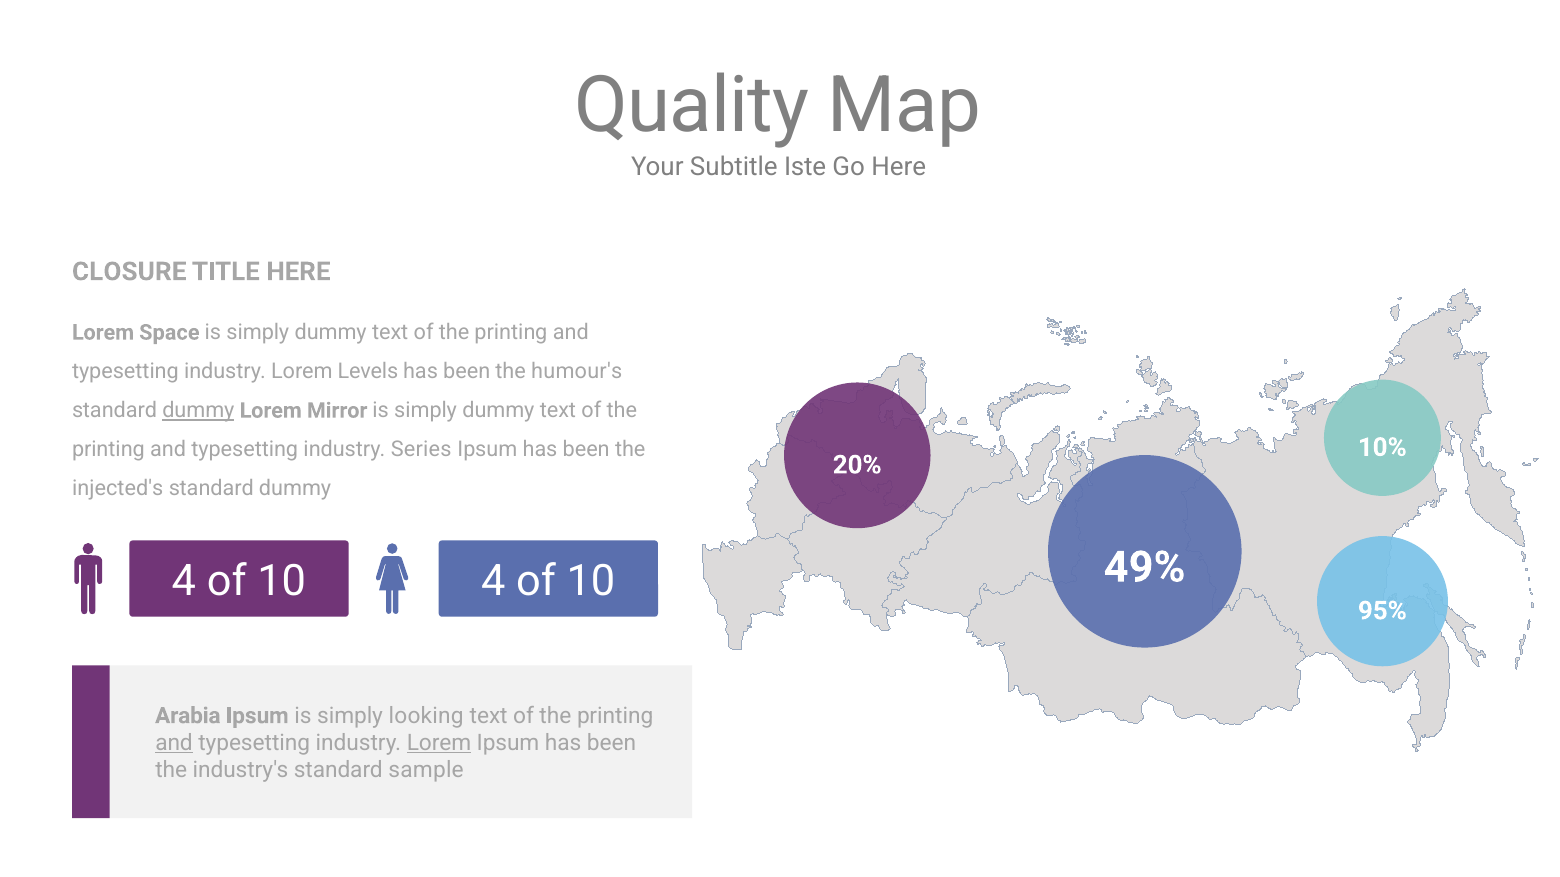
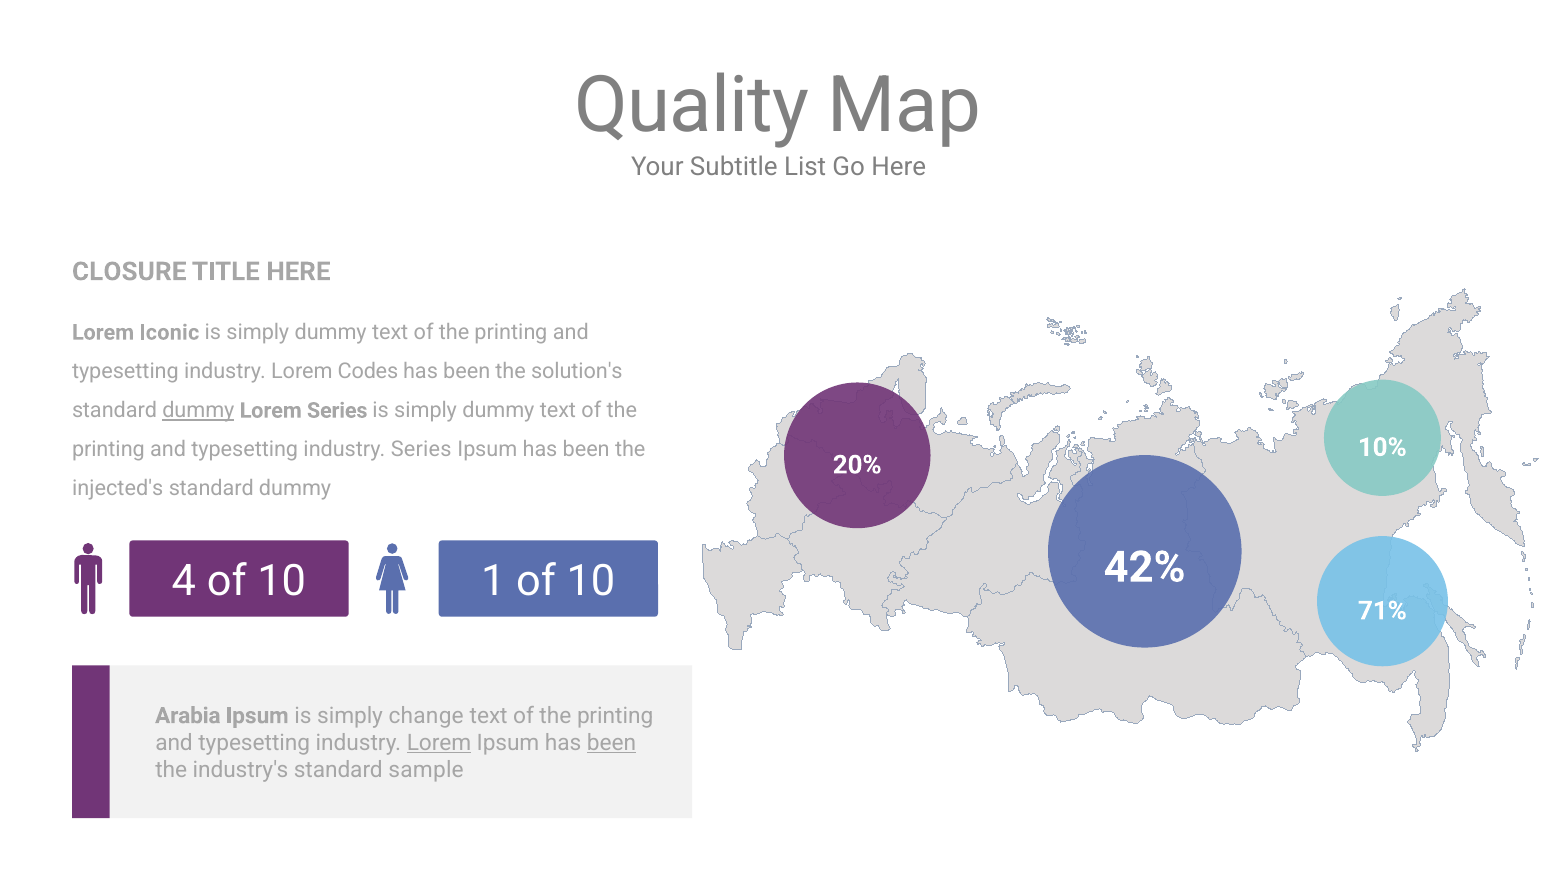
Iste: Iste -> List
Space: Space -> Iconic
Levels: Levels -> Codes
humour's: humour's -> solution's
Lorem Mirror: Mirror -> Series
49%: 49% -> 42%
10 4: 4 -> 1
95%: 95% -> 71%
looking: looking -> change
and at (174, 743) underline: present -> none
been at (612, 743) underline: none -> present
